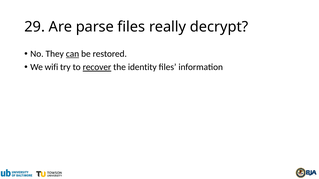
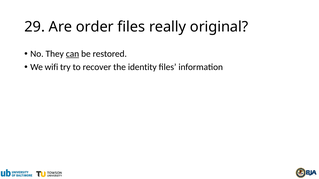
parse: parse -> order
decrypt: decrypt -> original
recover underline: present -> none
